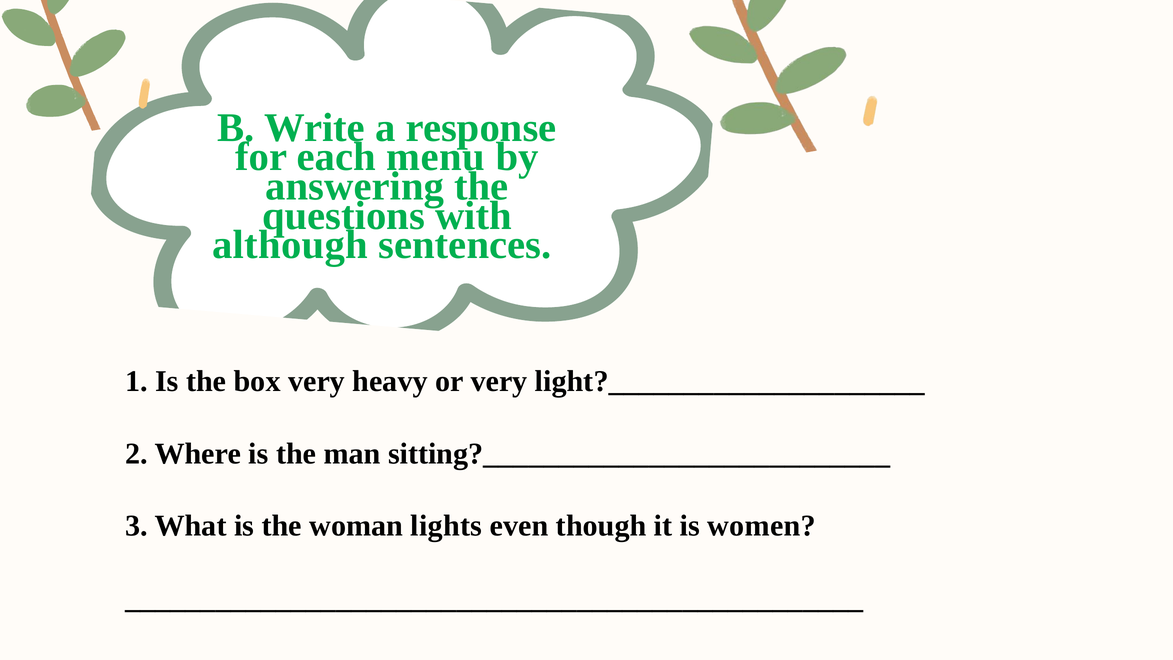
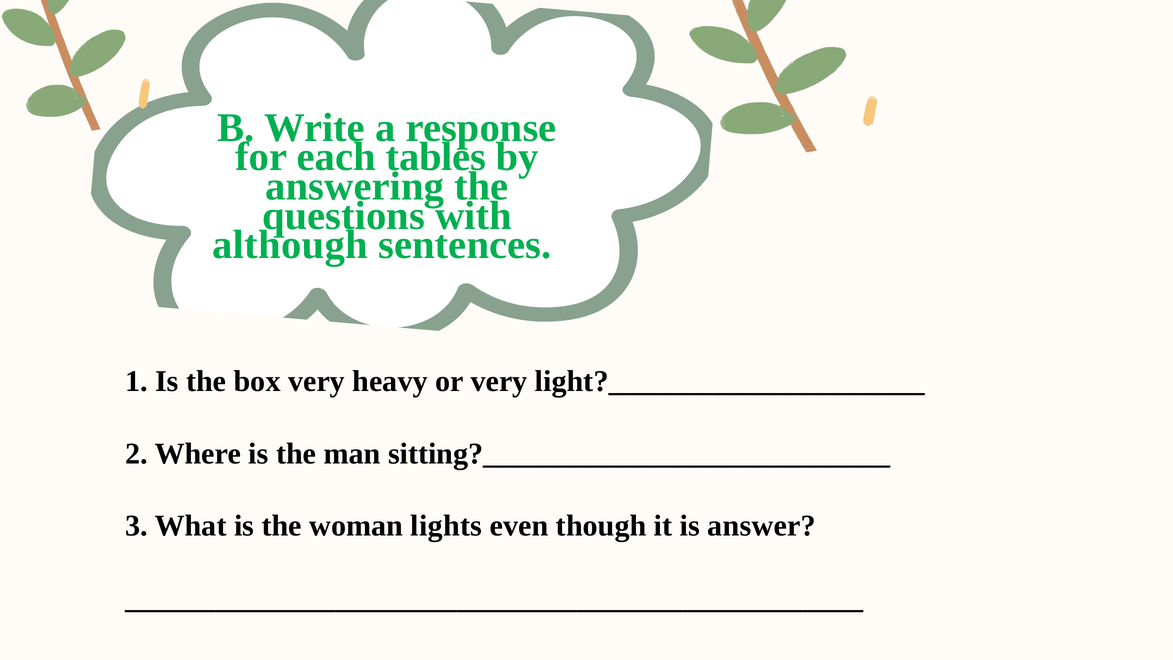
menu: menu -> tables
women: women -> answer
